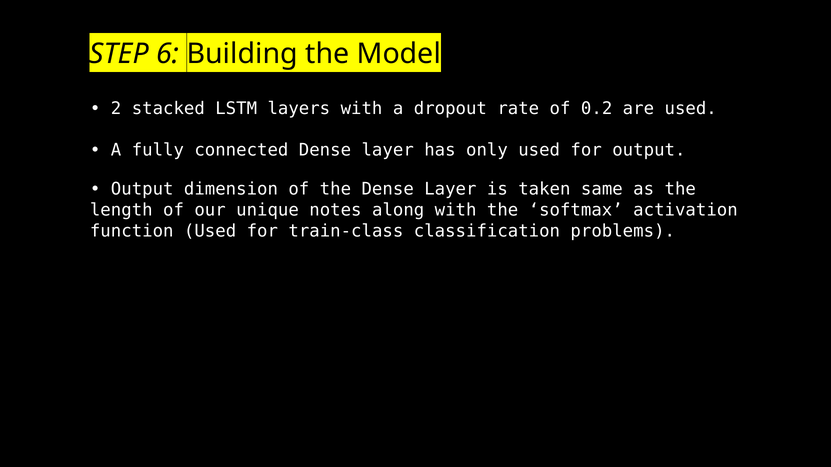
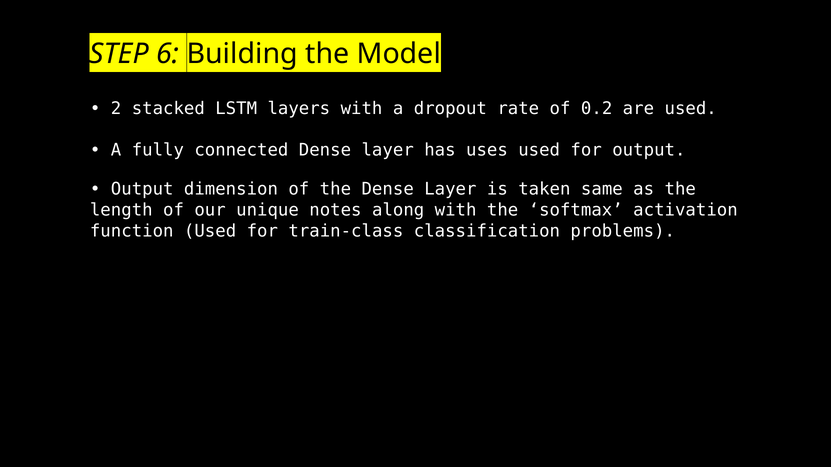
only: only -> uses
